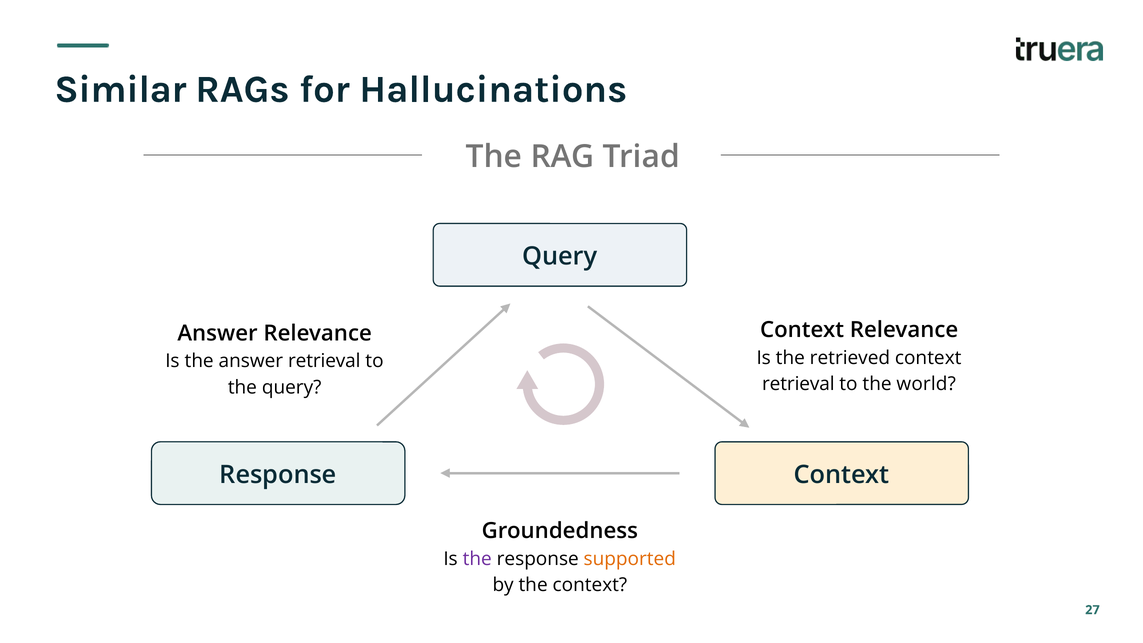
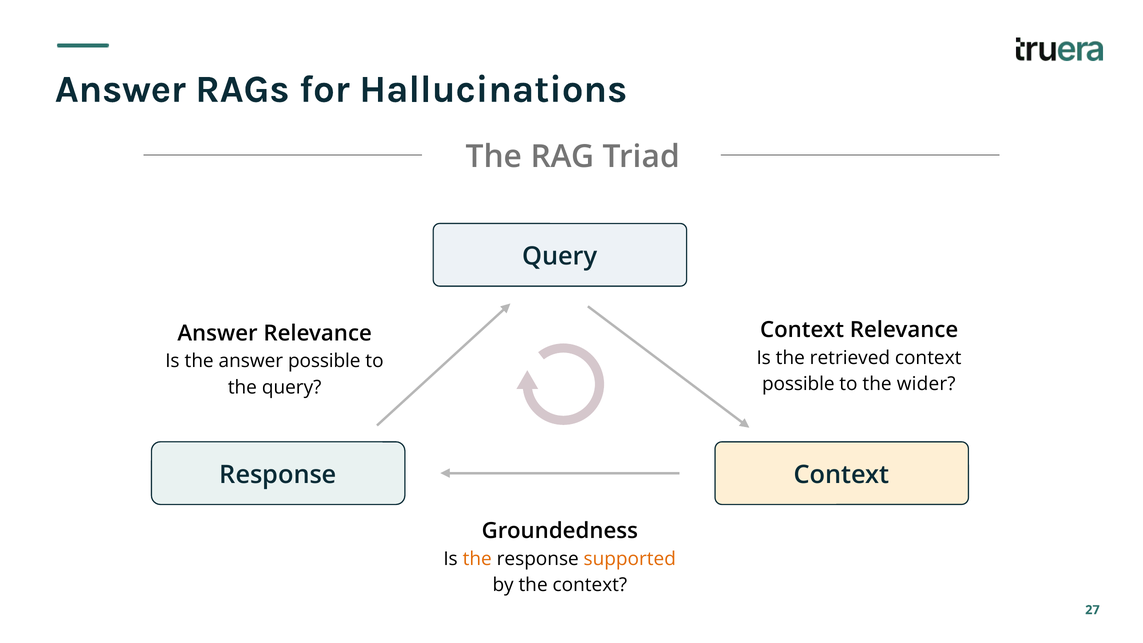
Similar at (120, 89): Similar -> Answer
answer retrieval: retrieval -> possible
retrieval at (798, 384): retrieval -> possible
world: world -> wider
the at (477, 559) colour: purple -> orange
